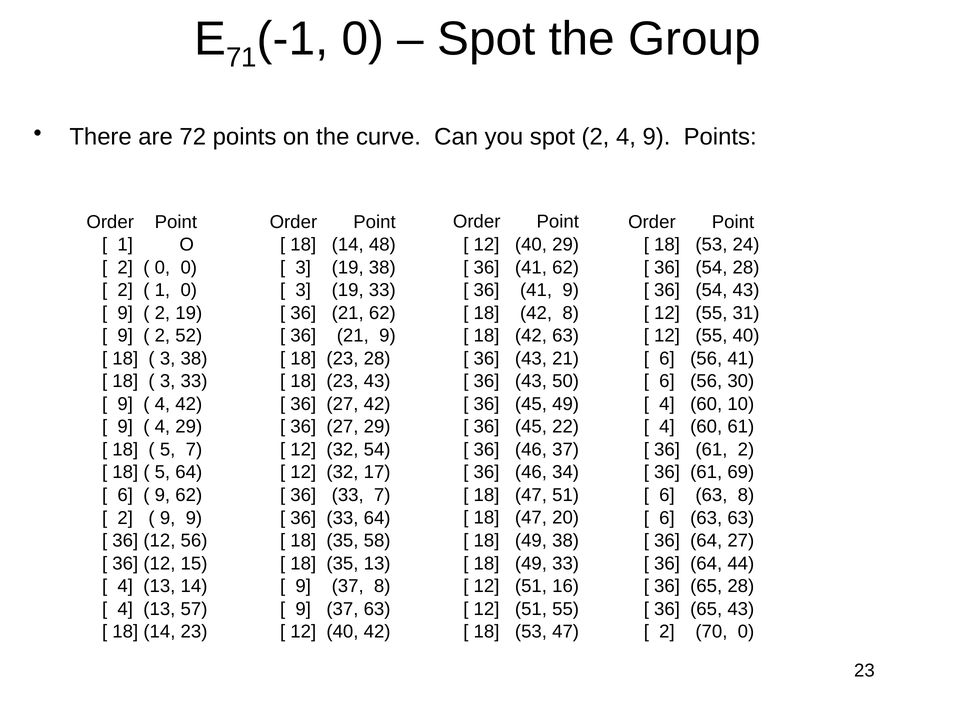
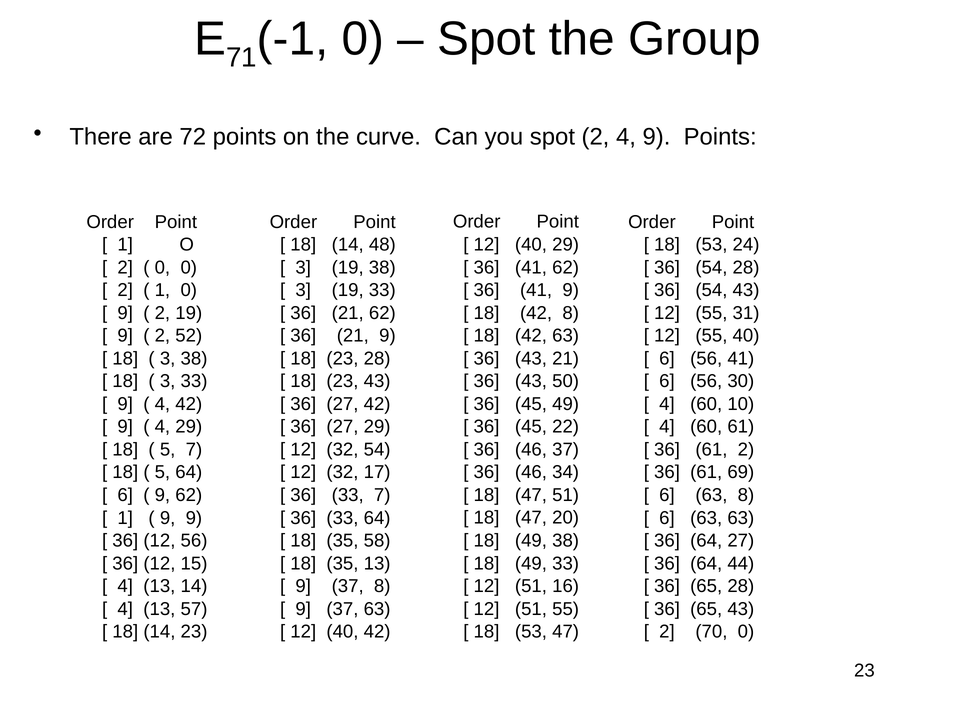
2 at (125, 518): 2 -> 1
